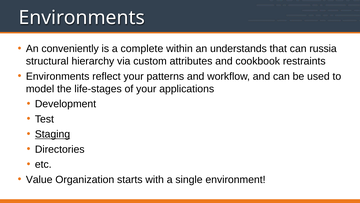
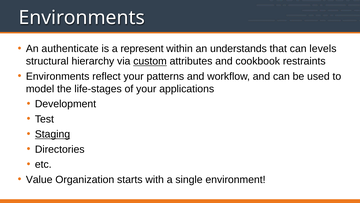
conveniently: conveniently -> authenticate
complete: complete -> represent
russia: russia -> levels
custom underline: none -> present
